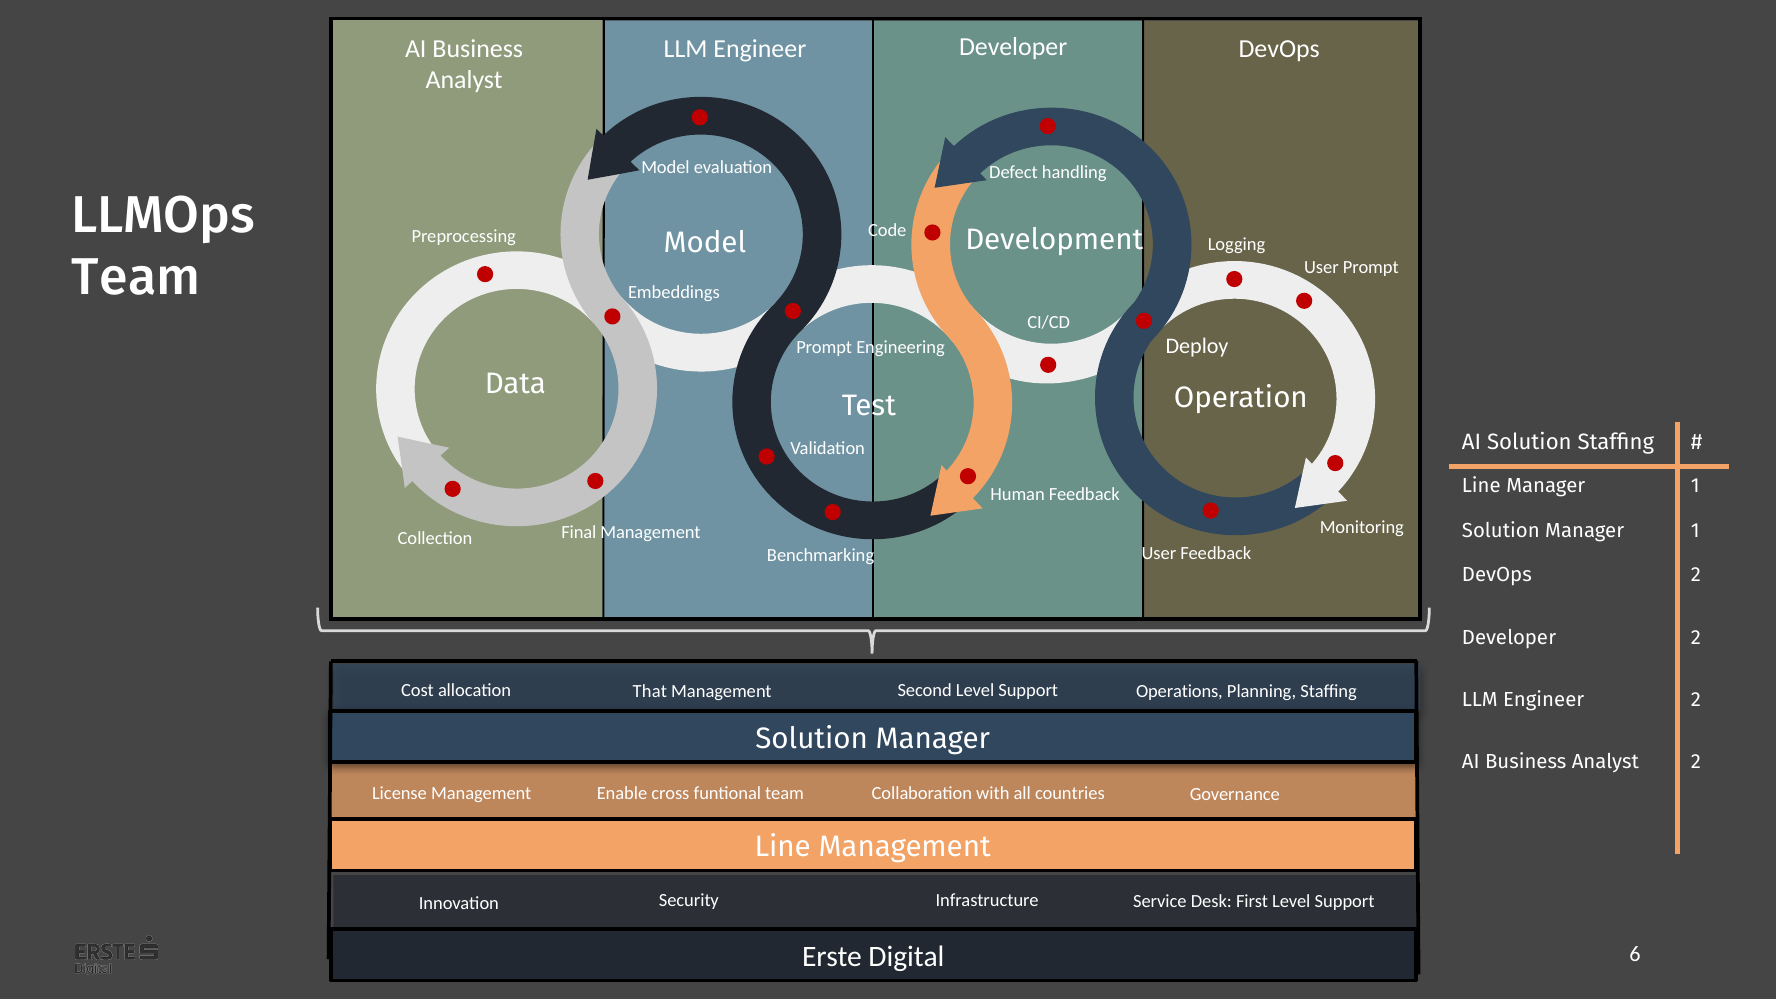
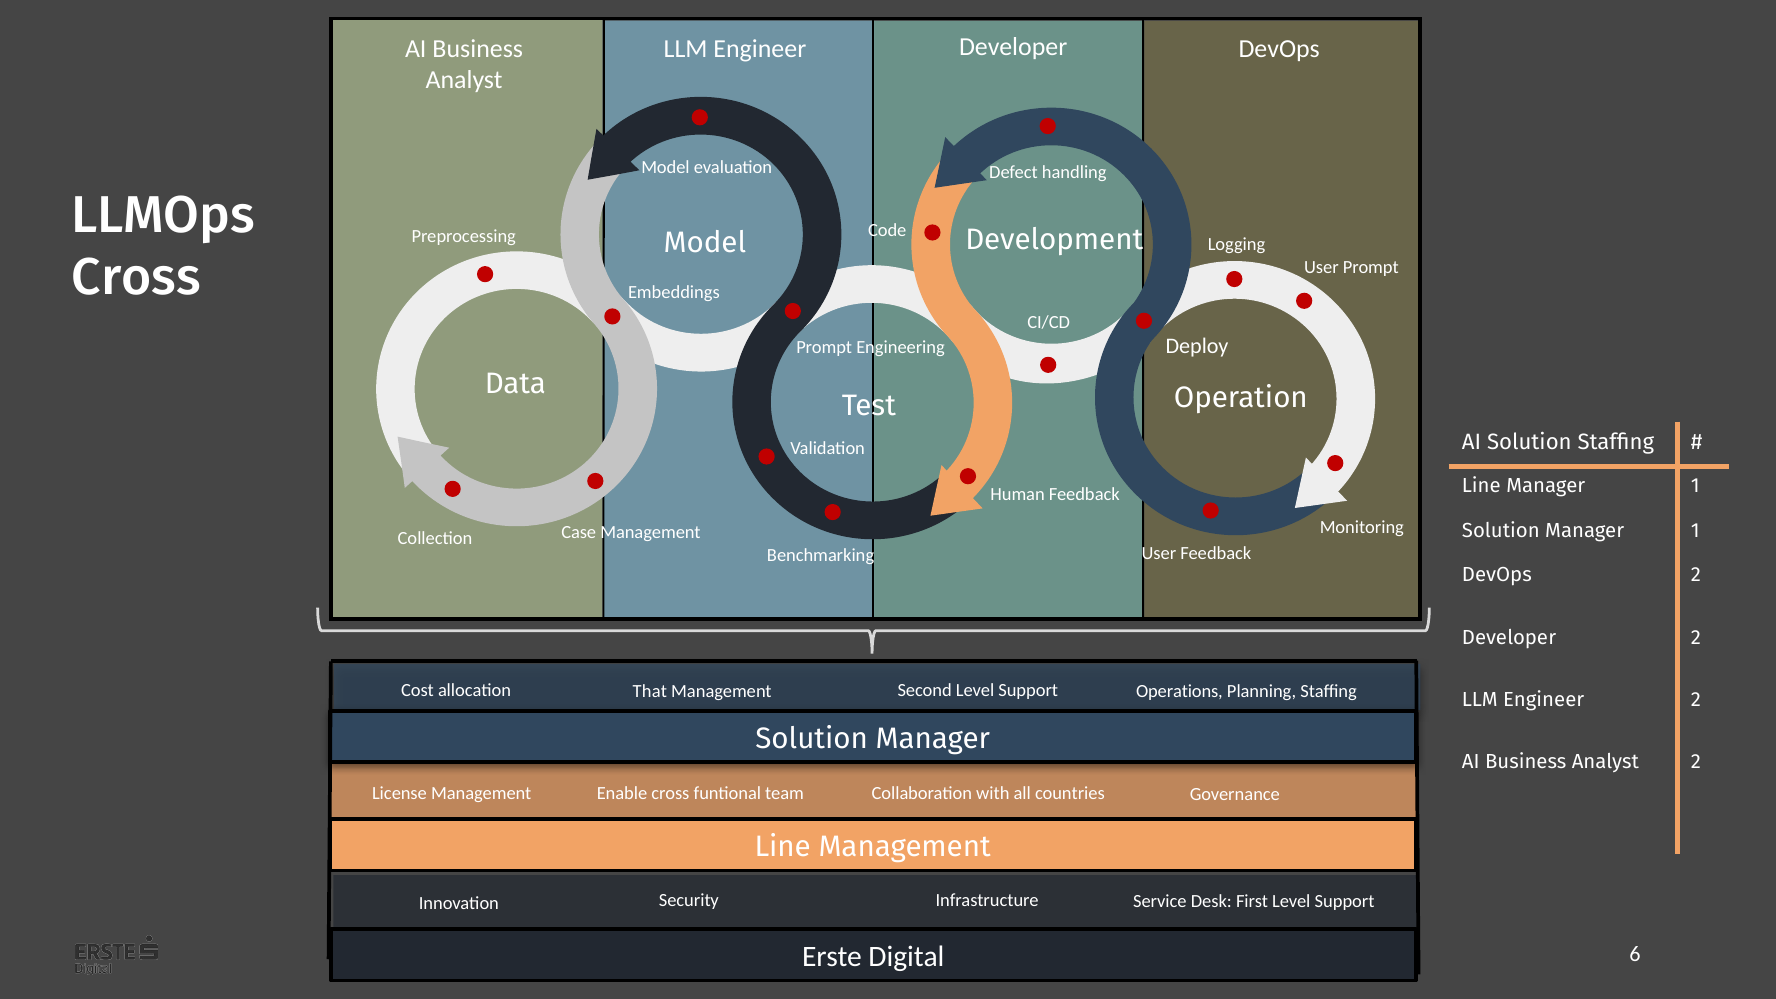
Team at (136, 277): Team -> Cross
Final: Final -> Case
